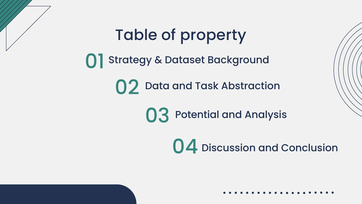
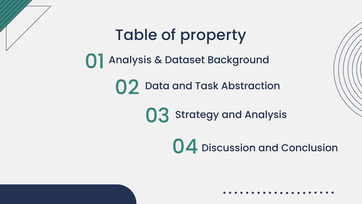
Strategy at (130, 60): Strategy -> Analysis
Potential: Potential -> Strategy
